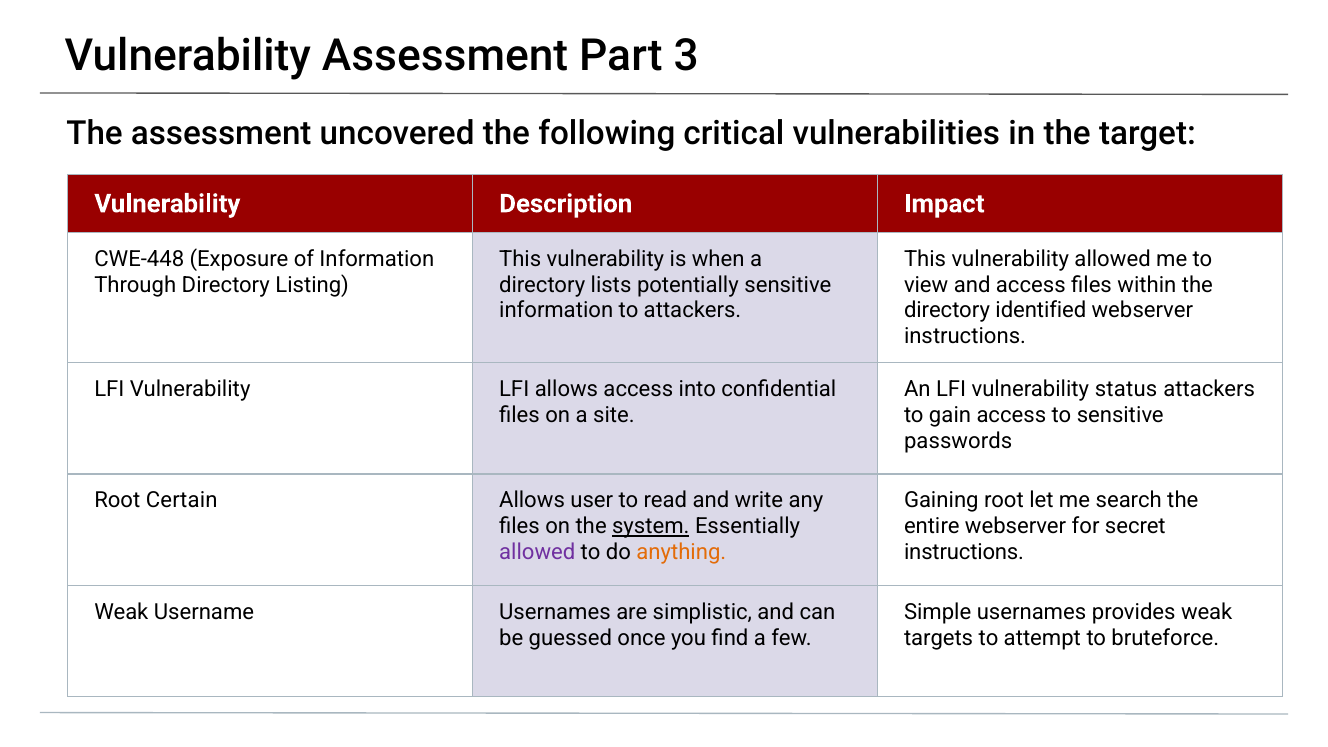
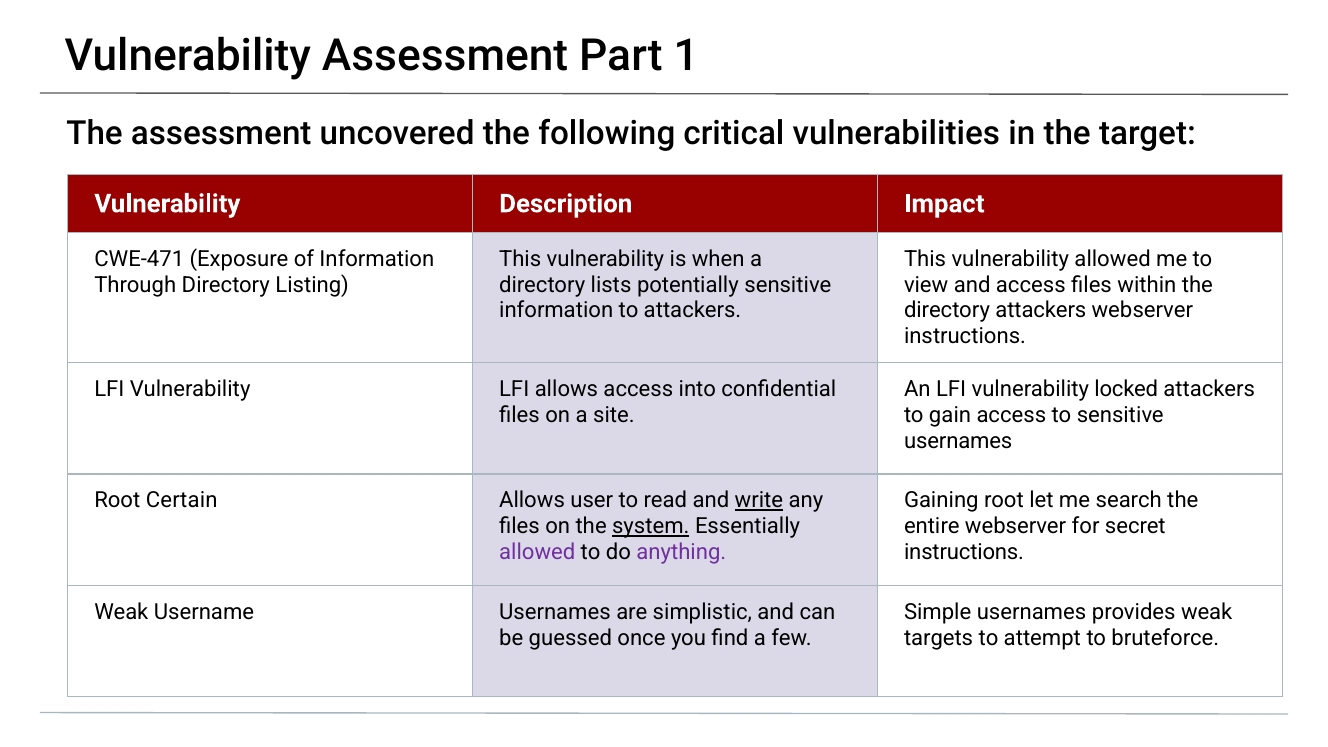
3: 3 -> 1
CWE-448: CWE-448 -> CWE-471
directory identified: identified -> attackers
status: status -> locked
passwords at (958, 441): passwords -> usernames
write underline: none -> present
anything colour: orange -> purple
